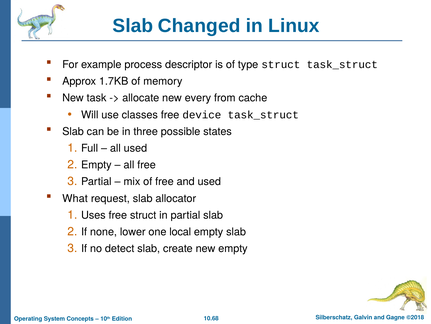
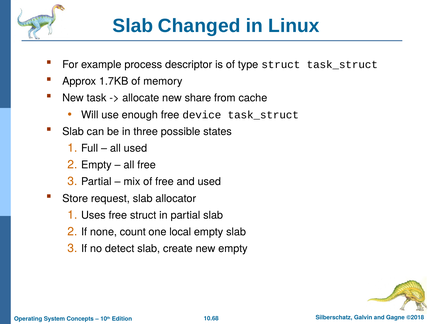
every: every -> share
classes: classes -> enough
What: What -> Store
lower: lower -> count
